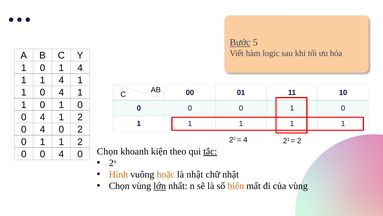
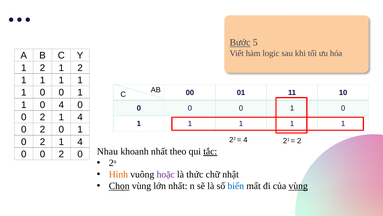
0 at (43, 68): 0 -> 2
4 at (80, 68): 4 -> 2
4 at (61, 80): 4 -> 1
1 0 4: 4 -> 0
1 at (61, 105): 1 -> 4
4 at (43, 117): 4 -> 2
2 at (80, 117): 2 -> 4
4 at (43, 129): 4 -> 2
2 at (80, 129): 2 -> 1
1 at (43, 142): 1 -> 2
2 at (80, 142): 2 -> 4
4 at (61, 154): 4 -> 2
0 Chọn: Chọn -> Nhau
khoanh kiện: kiện -> nhất
hoặc colour: orange -> purple
là nhật: nhật -> thức
Chọn at (119, 186) underline: none -> present
lớn underline: present -> none
biến colour: orange -> blue
vùng at (298, 186) underline: none -> present
